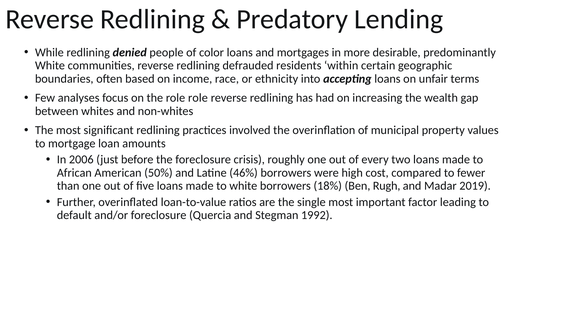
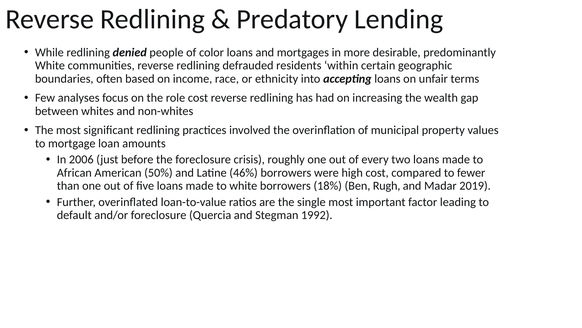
role role: role -> cost
